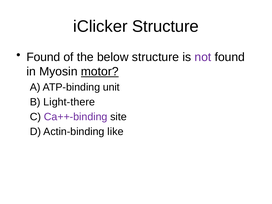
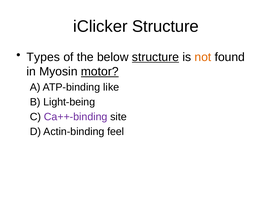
Found at (43, 57): Found -> Types
structure at (156, 57) underline: none -> present
not colour: purple -> orange
unit: unit -> like
Light-there: Light-there -> Light-being
like: like -> feel
